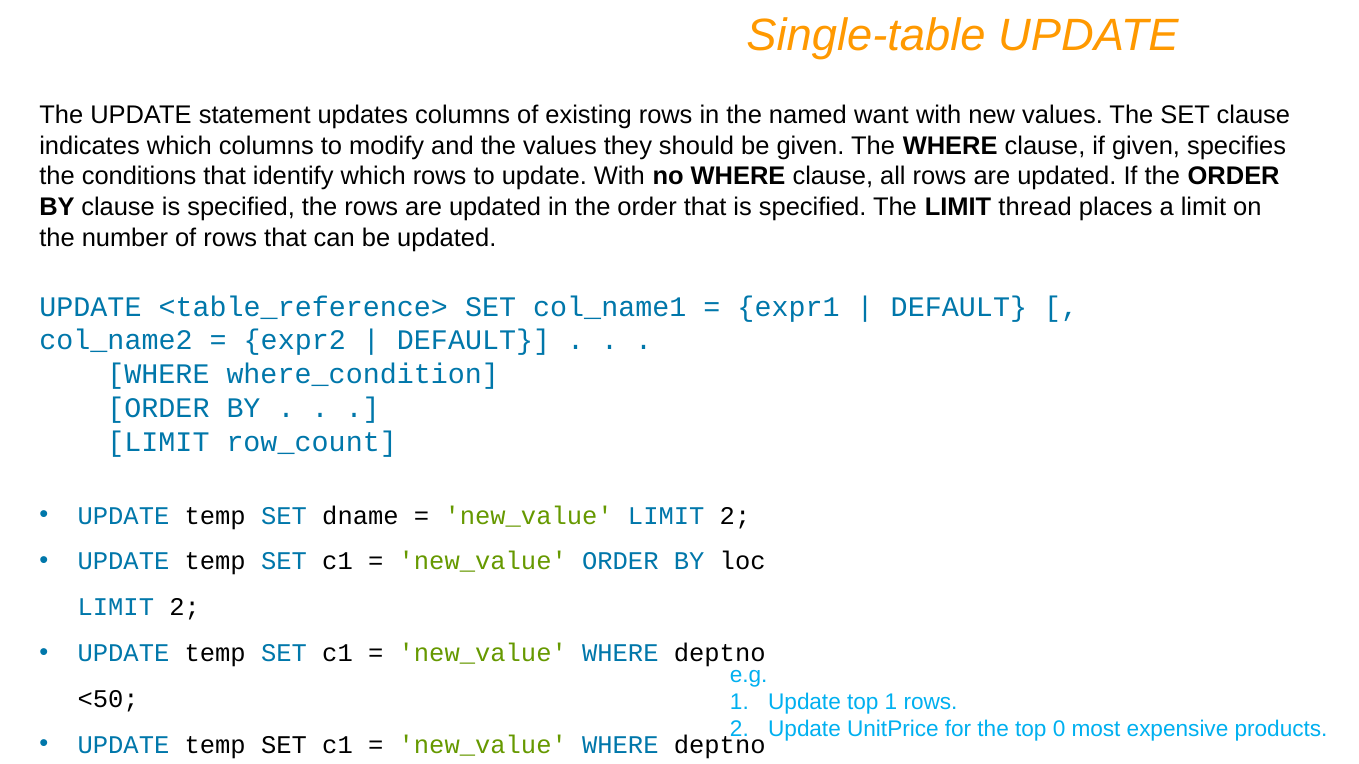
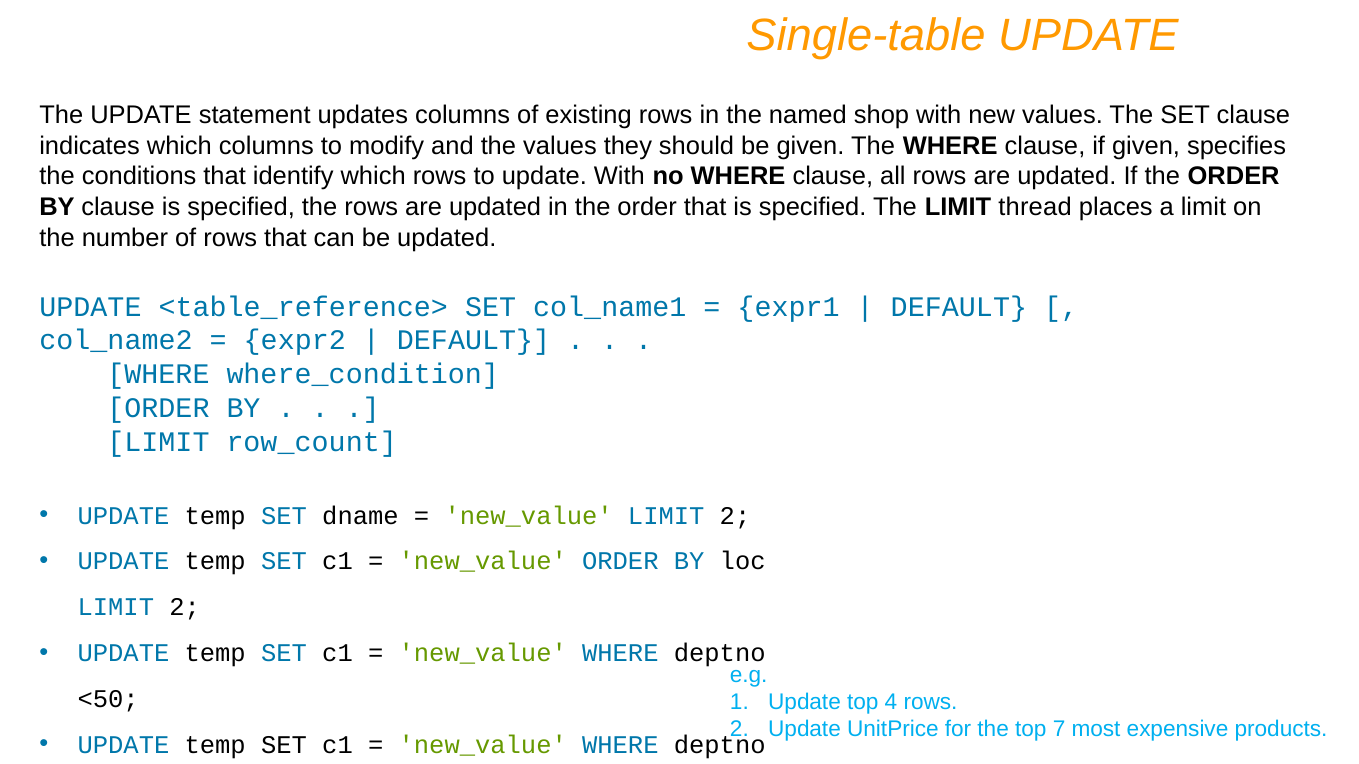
want: want -> shop
top 1: 1 -> 4
0: 0 -> 7
